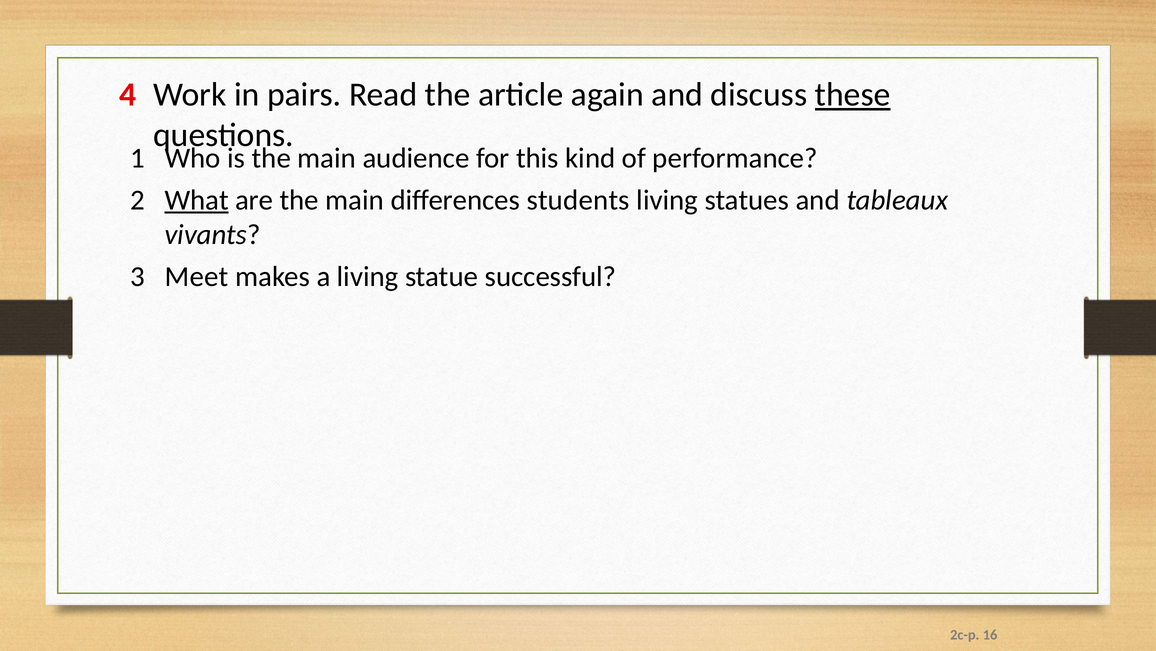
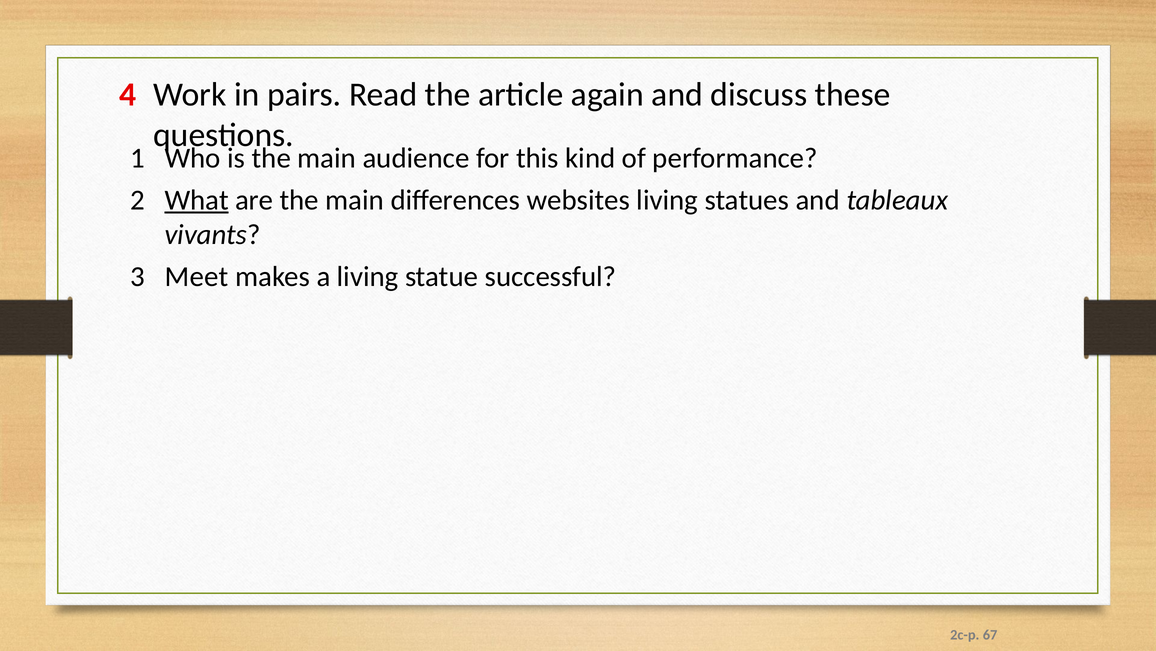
these underline: present -> none
students: students -> websites
16: 16 -> 67
